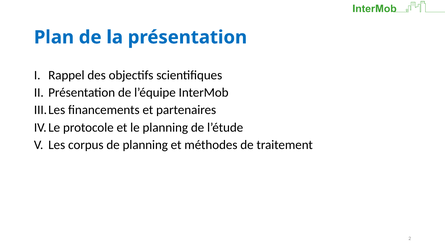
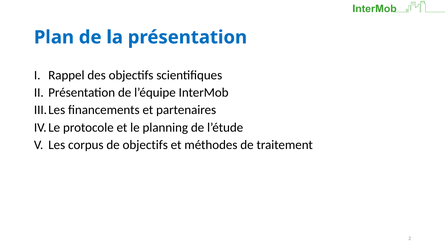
de planning: planning -> objectifs
